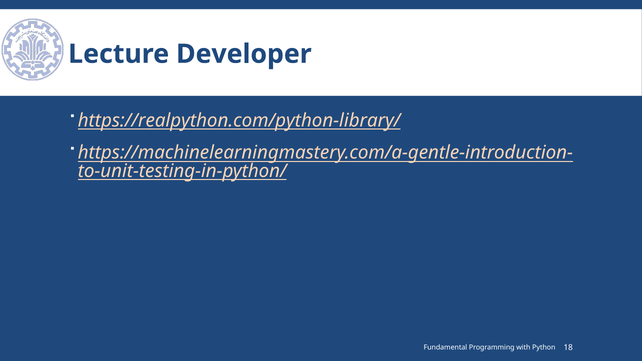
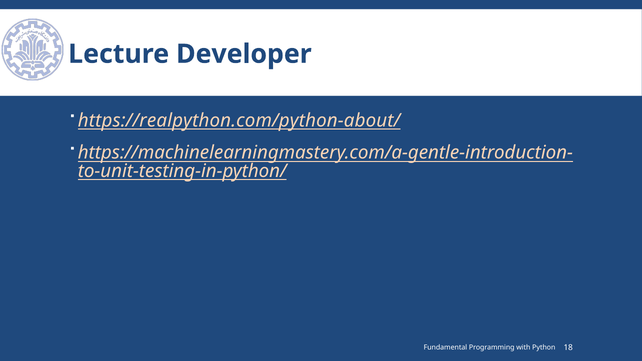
https://realpython.com/python-library/: https://realpython.com/python-library/ -> https://realpython.com/python-about/
